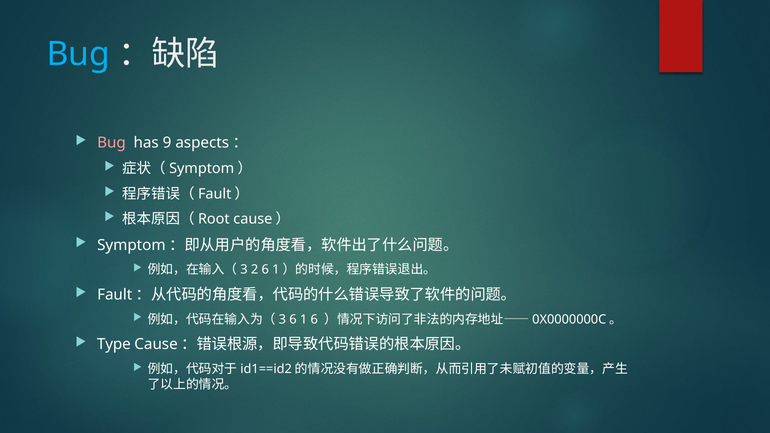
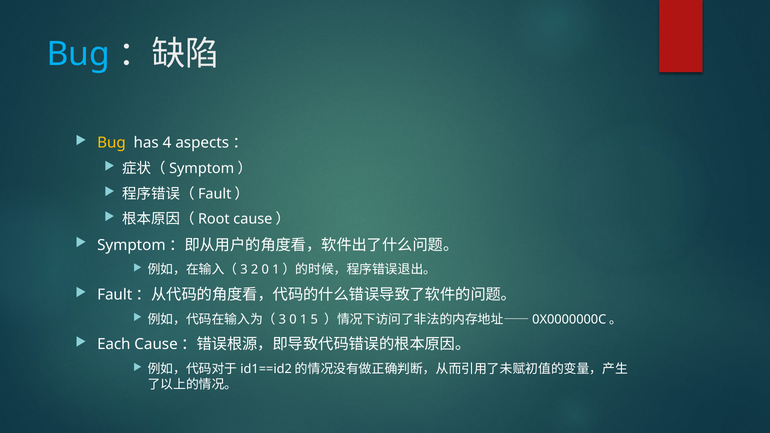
Bug at (111, 143) colour: pink -> yellow
9: 9 -> 4
2 6: 6 -> 0
6 at (293, 320): 6 -> 0
1 6: 6 -> 5
Type: Type -> Each
